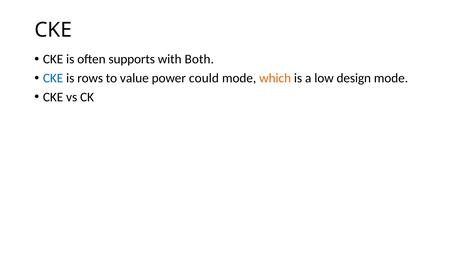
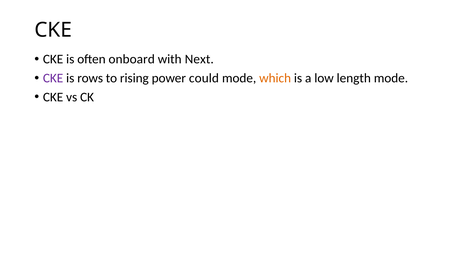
supports: supports -> onboard
Both: Both -> Next
CKE at (53, 78) colour: blue -> purple
value: value -> rising
design: design -> length
